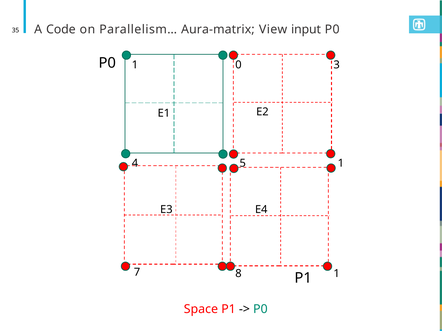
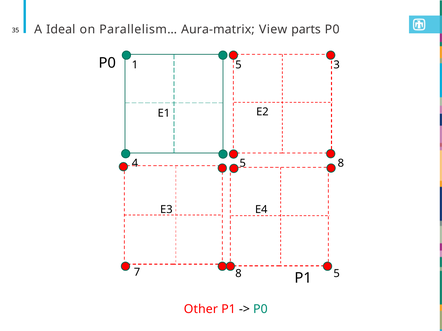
Code: Code -> Ideal
input: input -> parts
1 0: 0 -> 5
5 1: 1 -> 8
8 1: 1 -> 5
Space: Space -> Other
